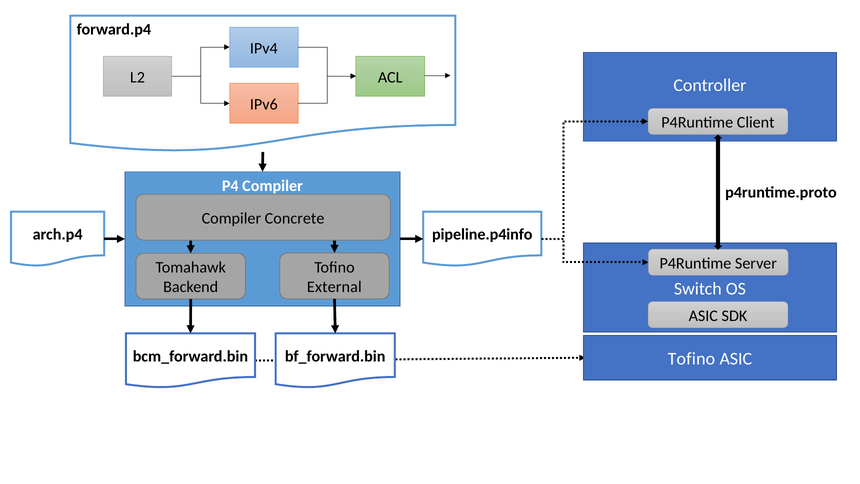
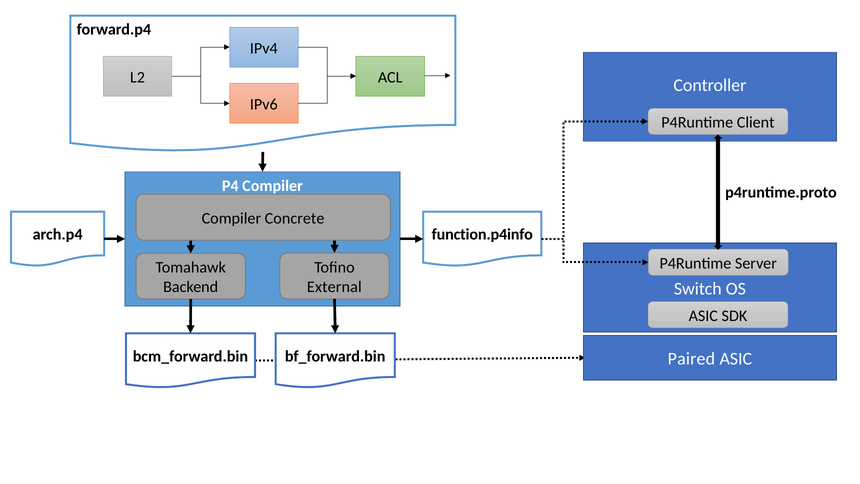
pipeline.p4info: pipeline.p4info -> function.p4info
bf_forward.bin Tofino: Tofino -> Paired
